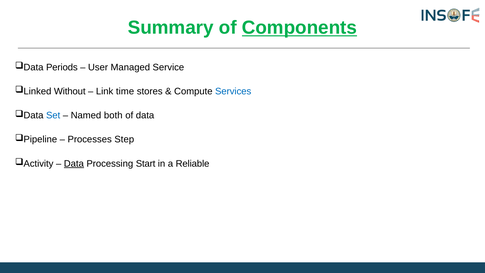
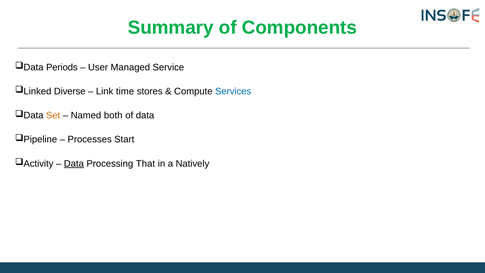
Components underline: present -> none
Without: Without -> Diverse
Set colour: blue -> orange
Step: Step -> Start
Start: Start -> That
Reliable: Reliable -> Natively
